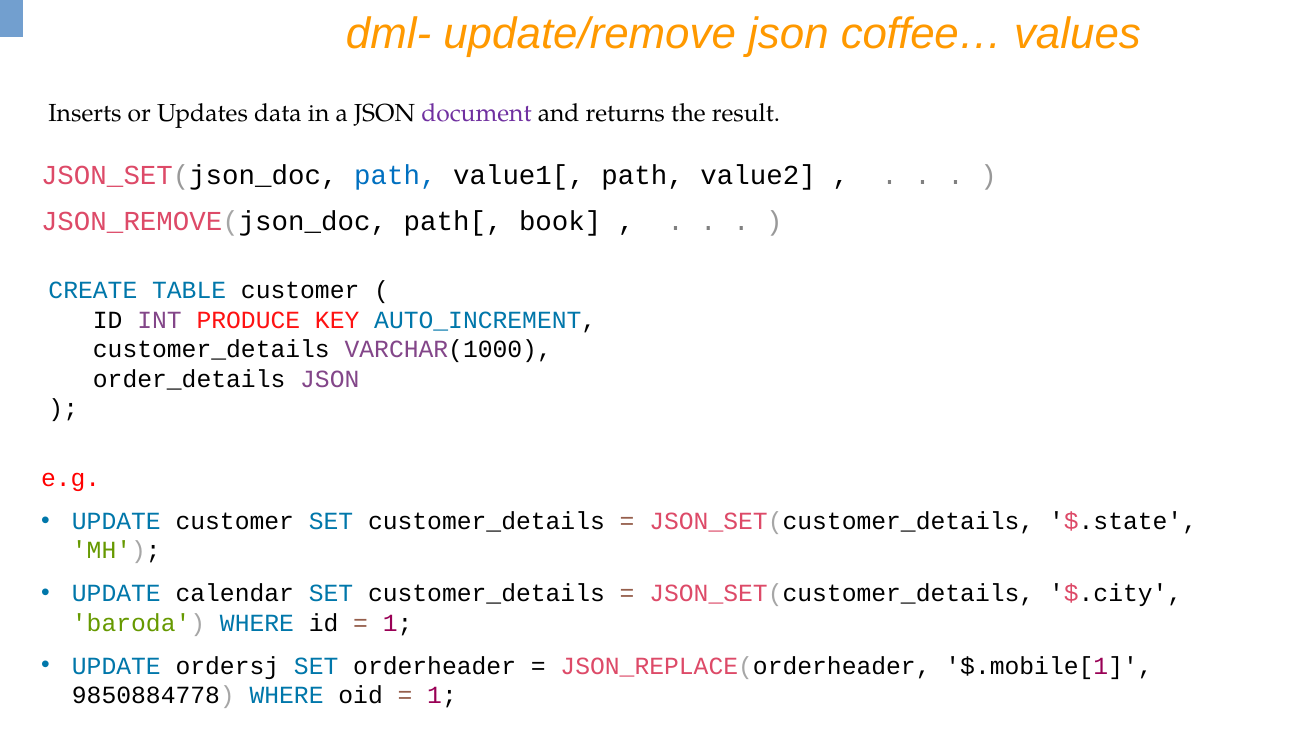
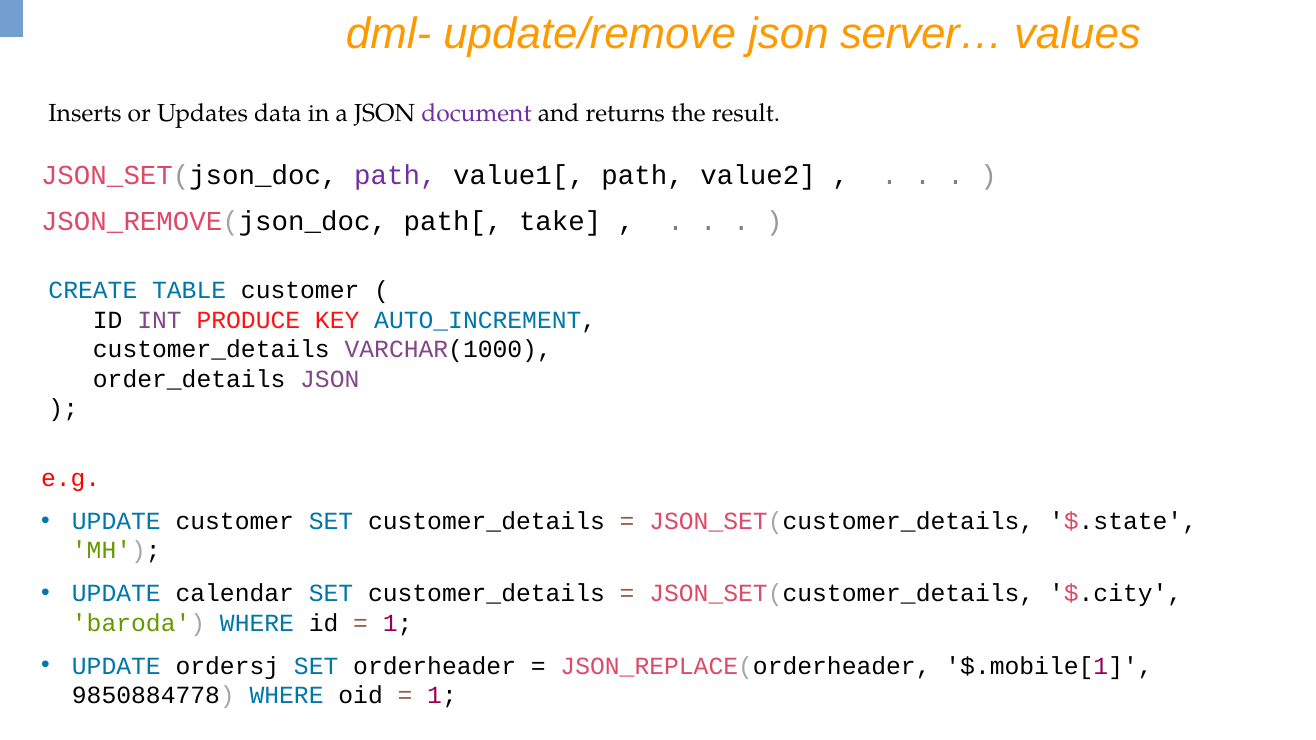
coffee…: coffee… -> server…
path at (395, 176) colour: blue -> purple
book: book -> take
